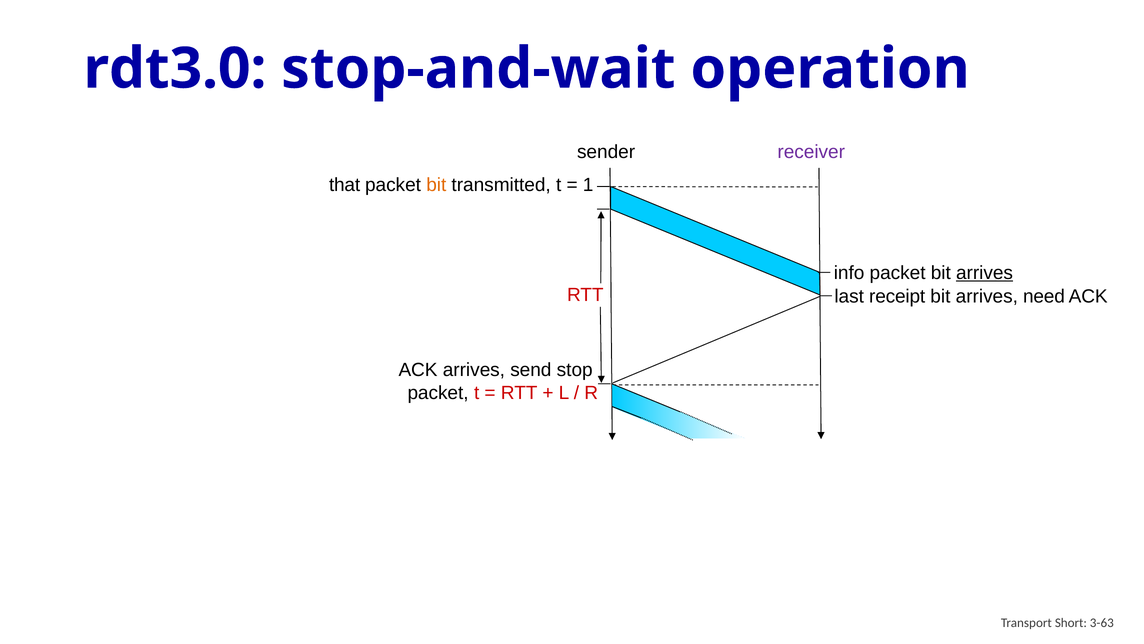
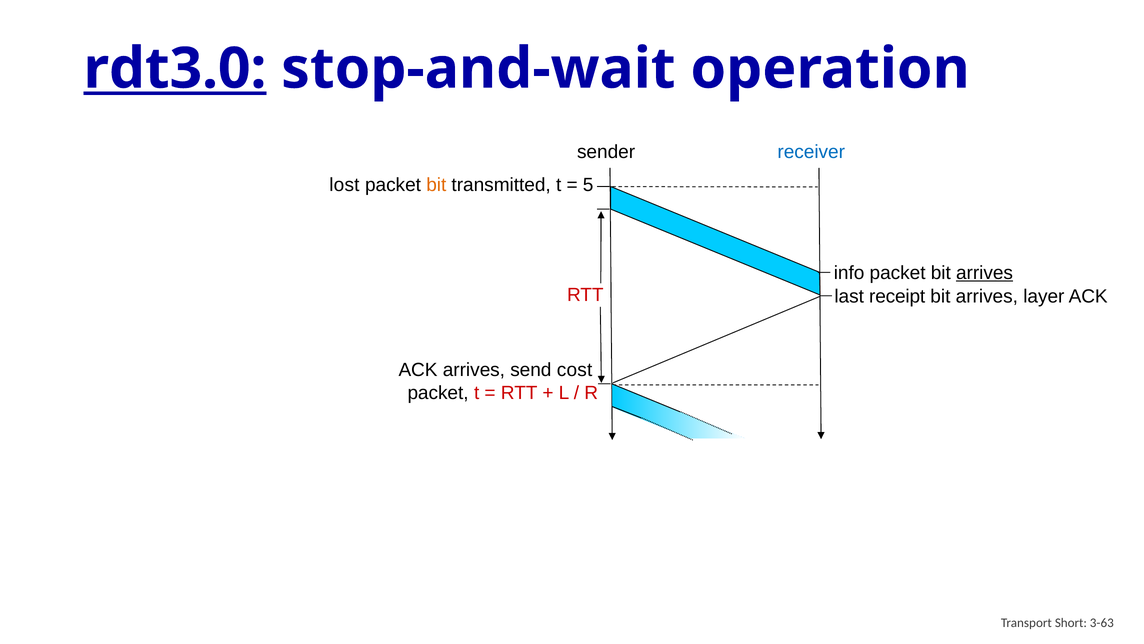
rdt3.0 underline: none -> present
receiver colour: purple -> blue
that: that -> lost
1: 1 -> 5
need: need -> layer
stop: stop -> cost
